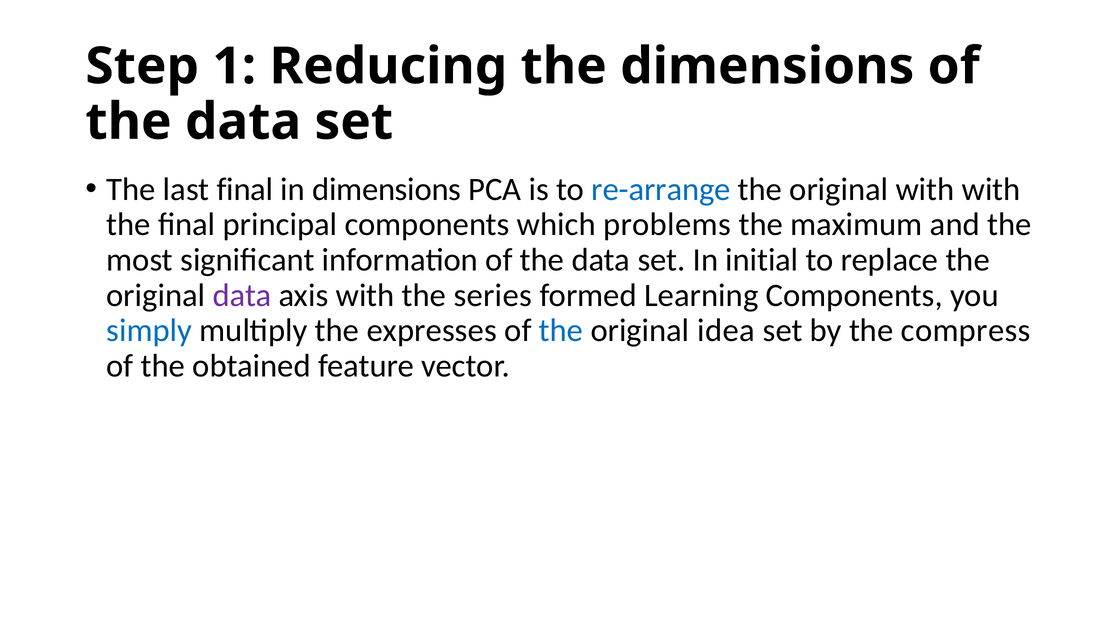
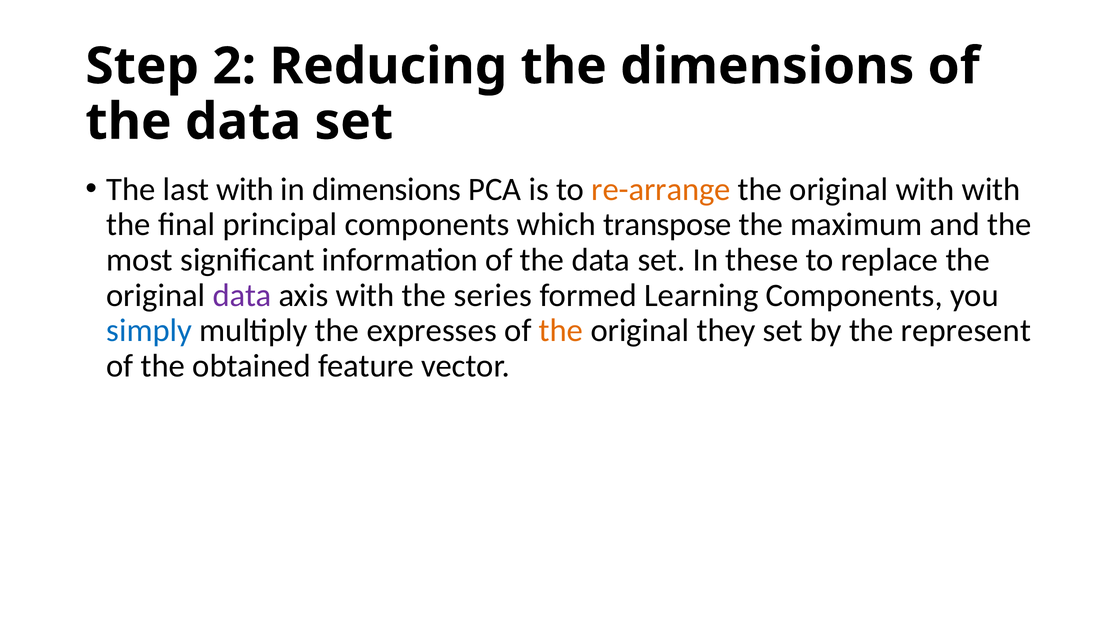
1: 1 -> 2
last final: final -> with
re-arrange colour: blue -> orange
problems: problems -> transpose
initial: initial -> these
the at (561, 331) colour: blue -> orange
idea: idea -> they
compress: compress -> represent
